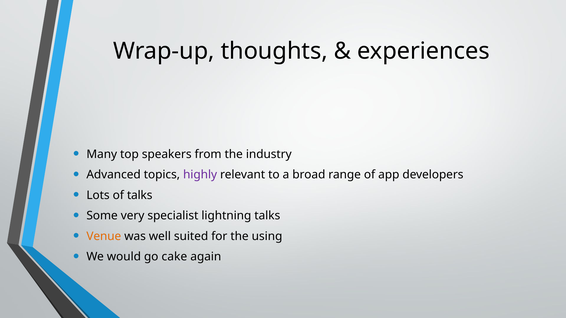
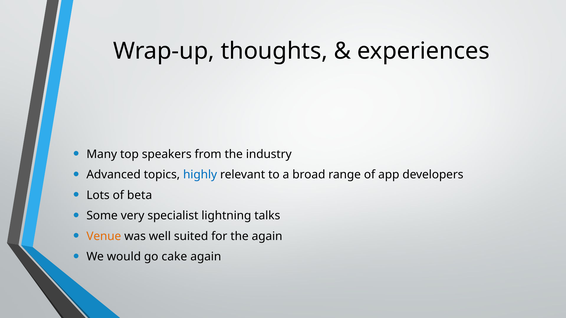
highly colour: purple -> blue
of talks: talks -> beta
the using: using -> again
